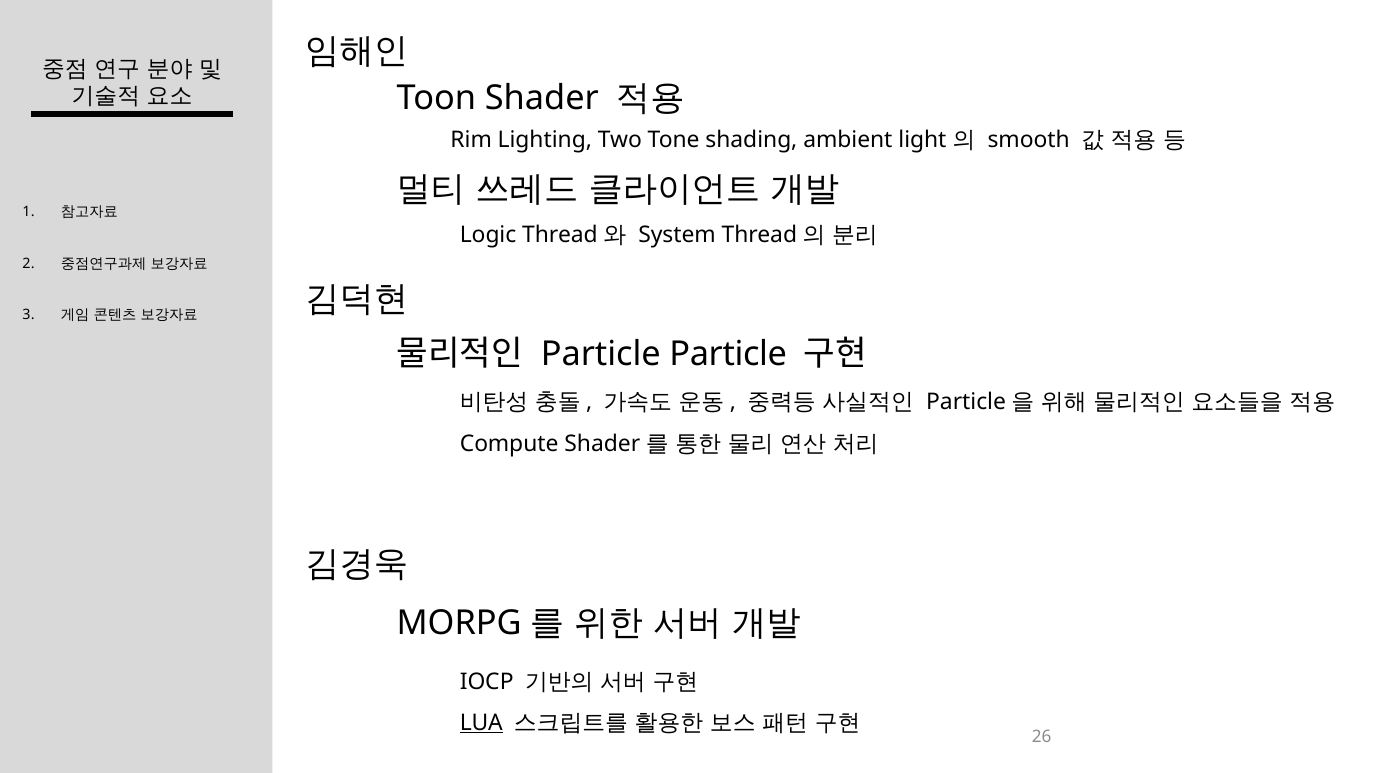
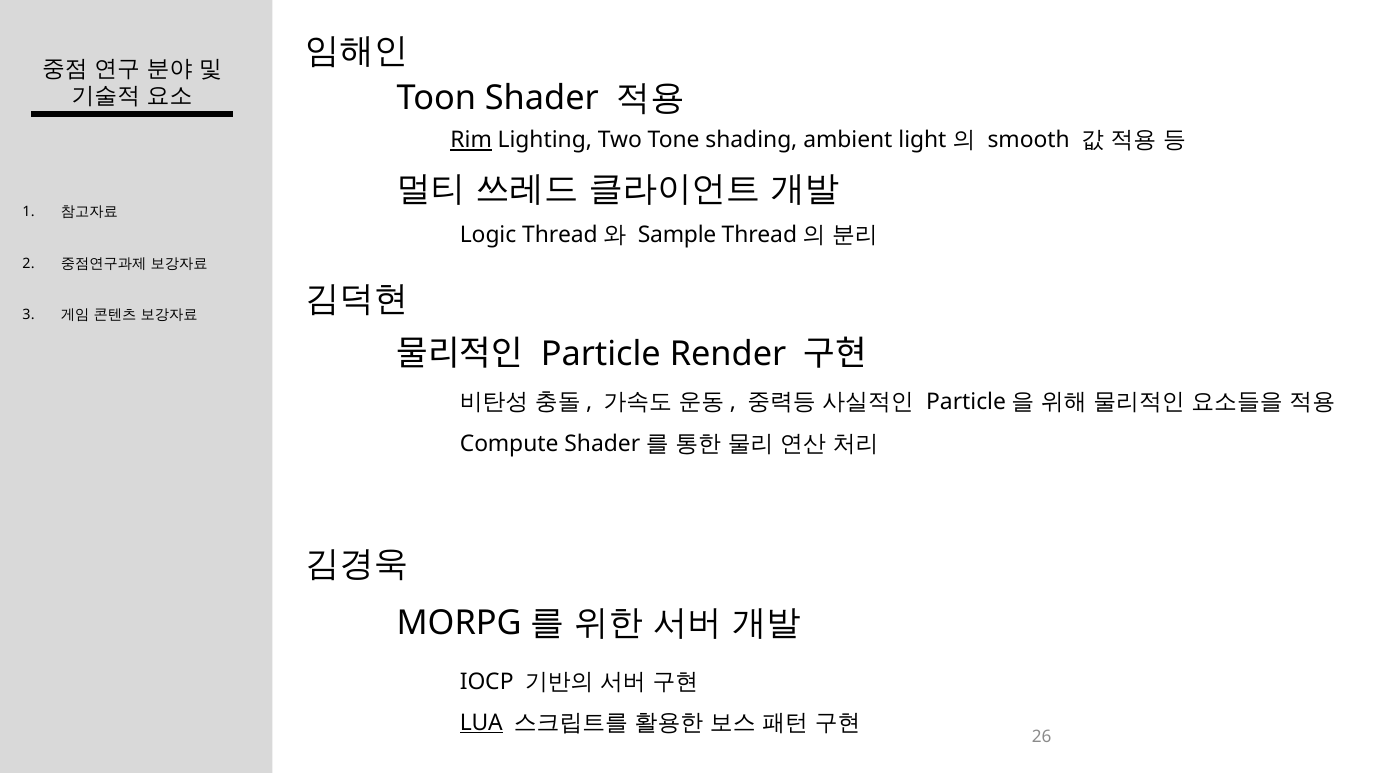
Rim underline: none -> present
System: System -> Sample
Particle Particle: Particle -> Render
